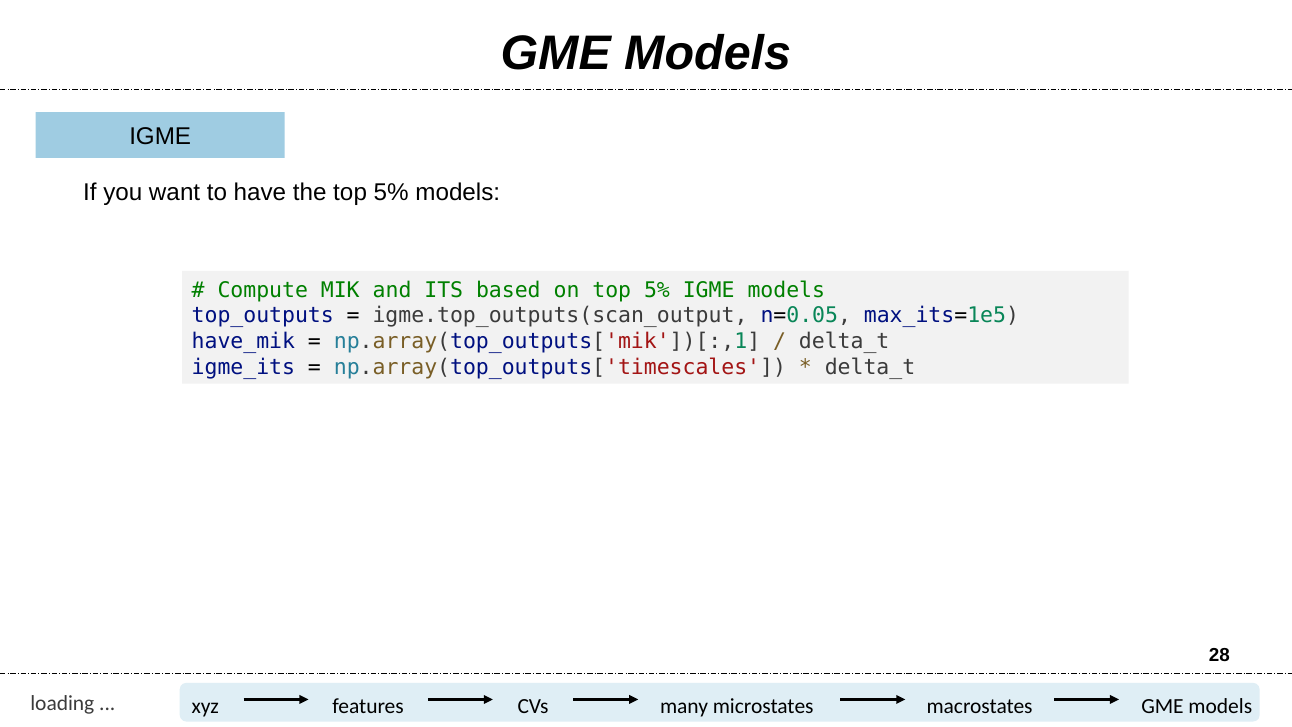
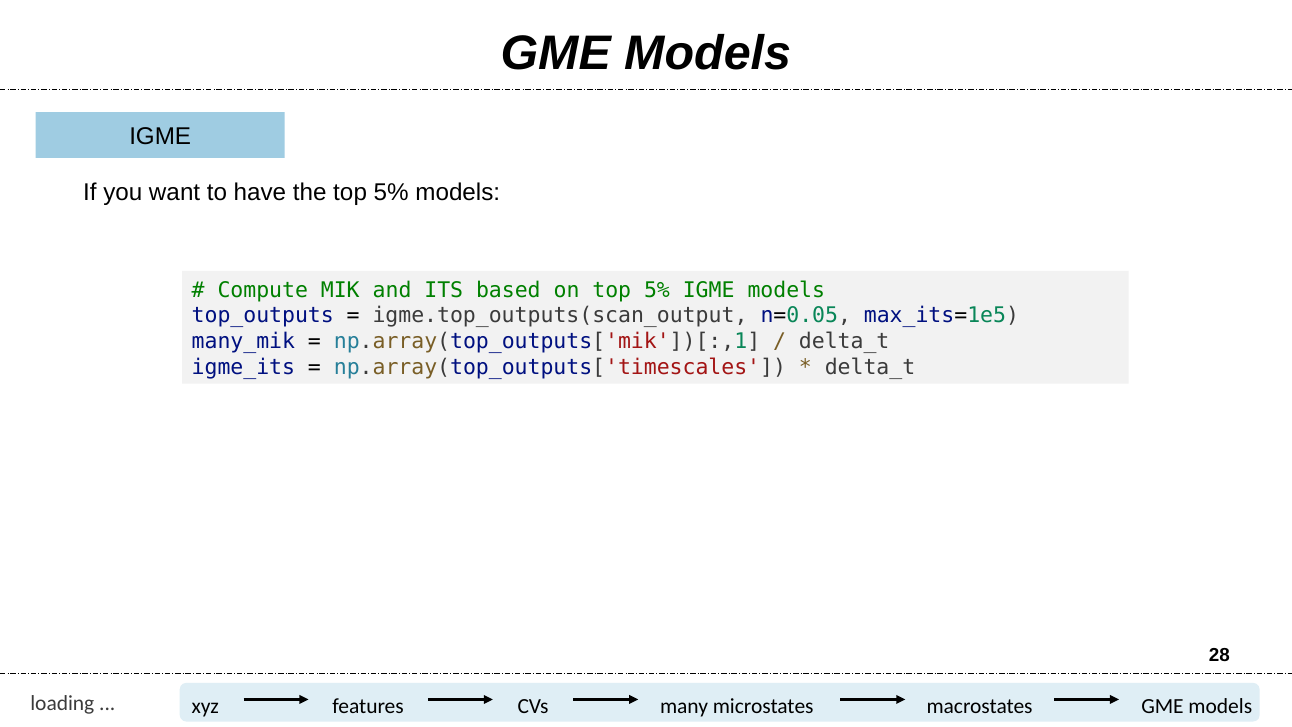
have_mik: have_mik -> many_mik
